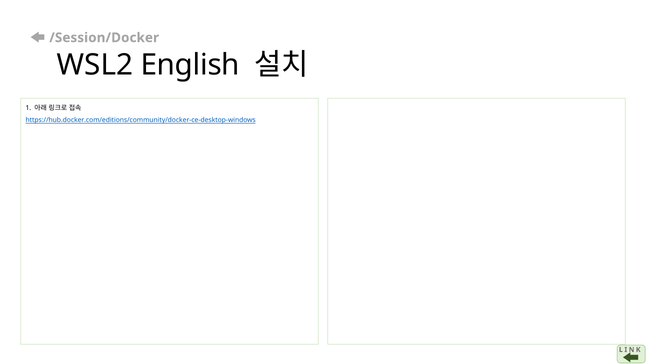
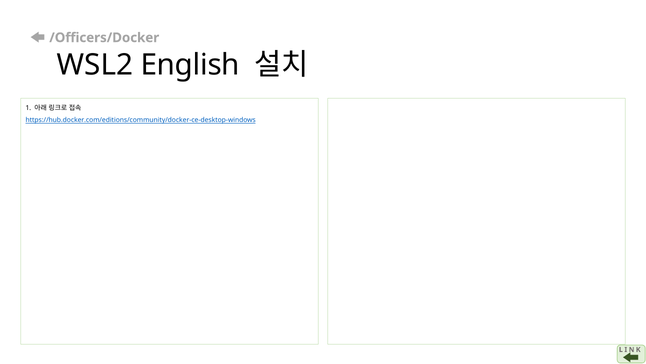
/Session/Docker: /Session/Docker -> /Officers/Docker
